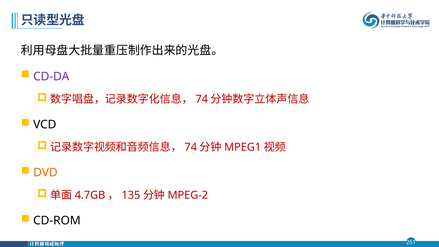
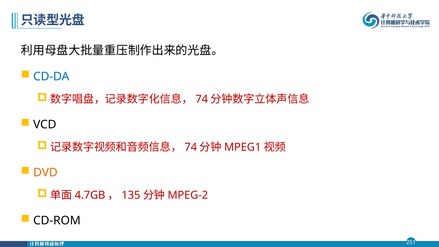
CD-DA colour: purple -> blue
